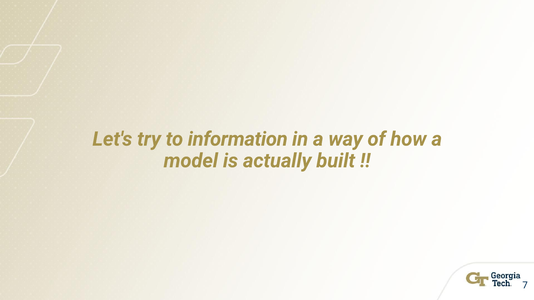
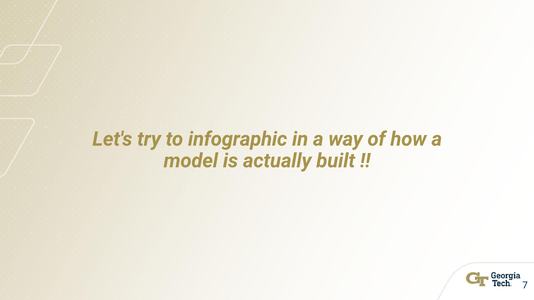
information: information -> infographic
